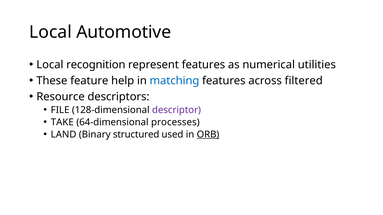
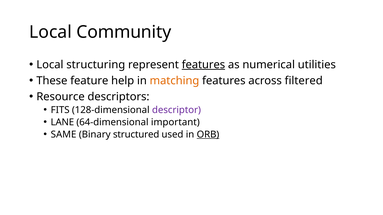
Automotive: Automotive -> Community
recognition: recognition -> structuring
features at (203, 65) underline: none -> present
matching colour: blue -> orange
FILE: FILE -> FITS
TAKE: TAKE -> LANE
processes: processes -> important
LAND: LAND -> SAME
